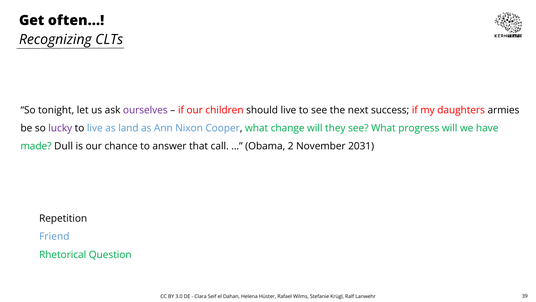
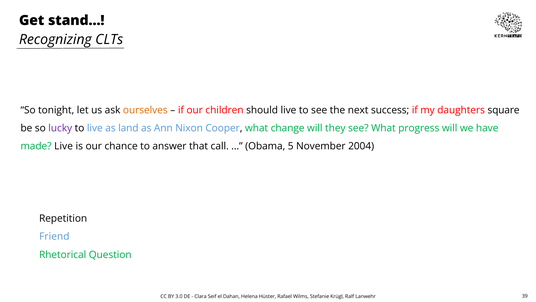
often: often -> stand
ourselves colour: purple -> orange
armies: armies -> square
made Dull: Dull -> Live
2: 2 -> 5
2031: 2031 -> 2004
